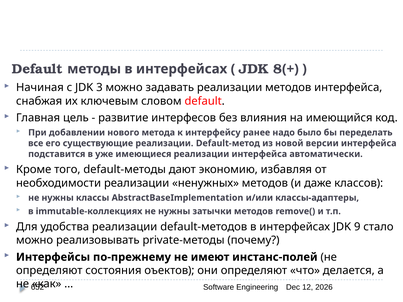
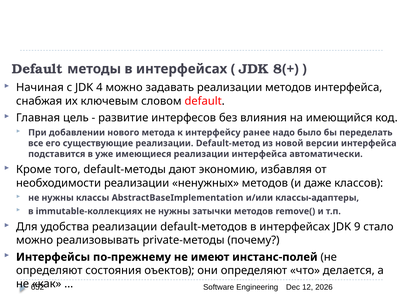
3: 3 -> 4
